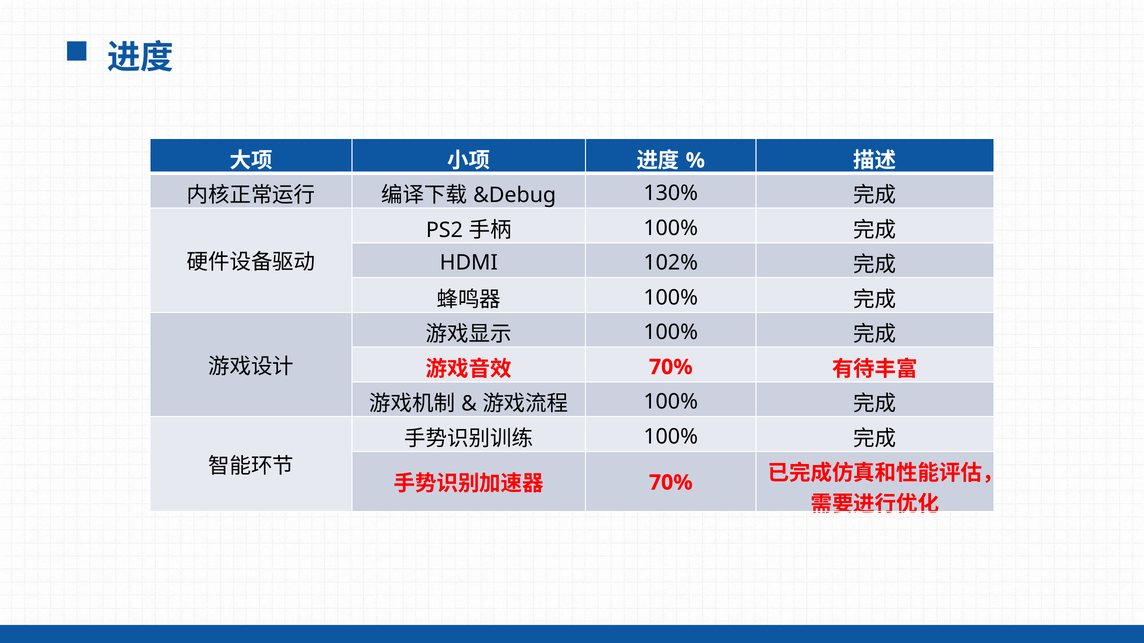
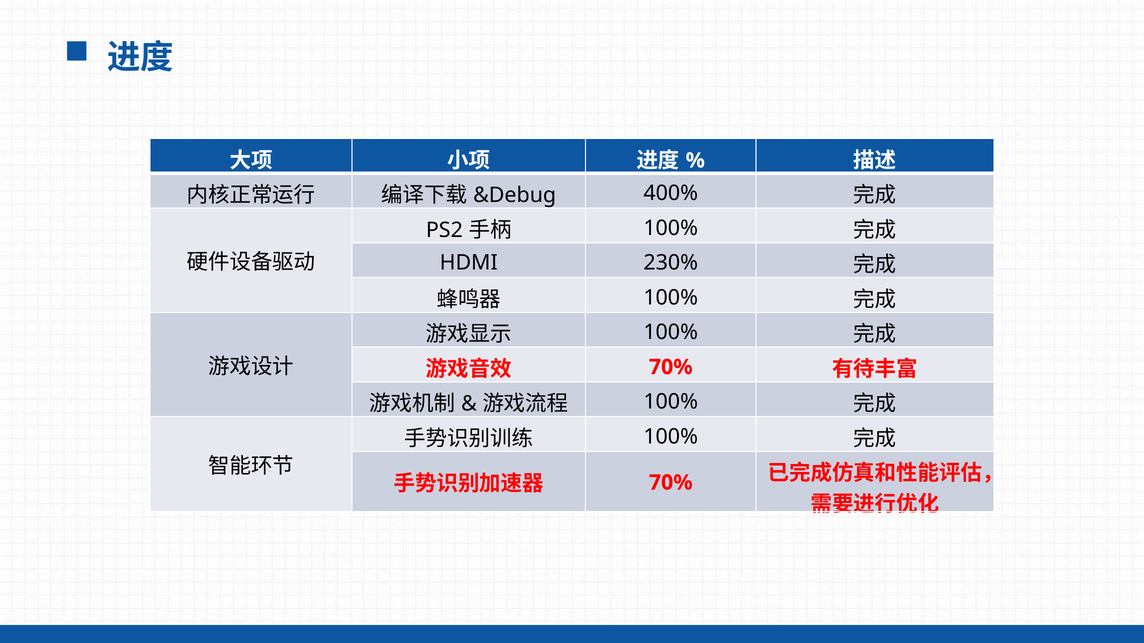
130%: 130% -> 400%
102%: 102% -> 230%
